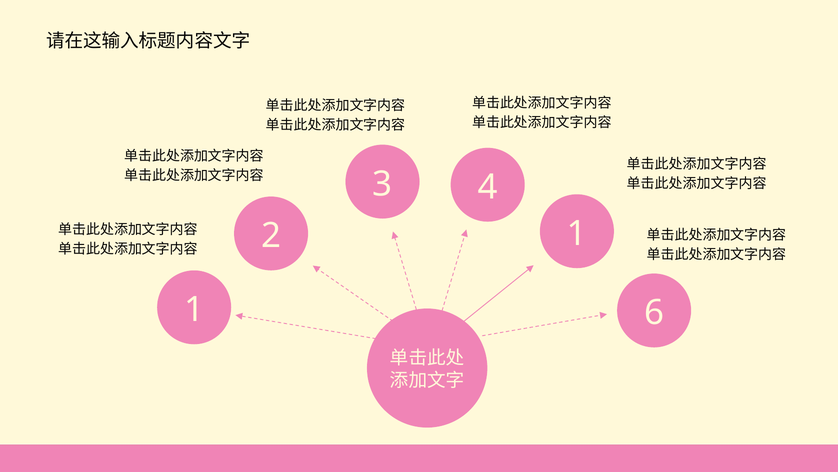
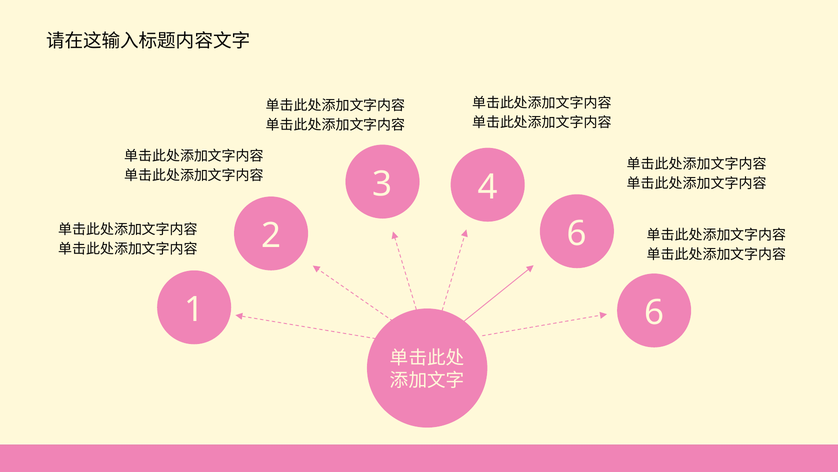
2 1: 1 -> 6
